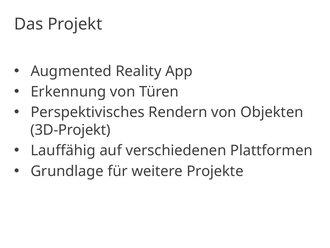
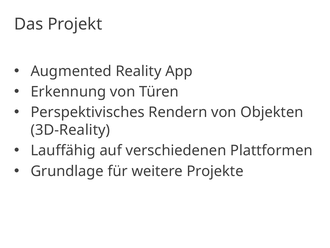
3D-Projekt: 3D-Projekt -> 3D-Reality
